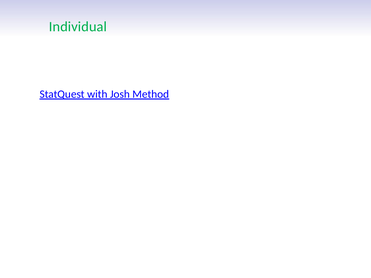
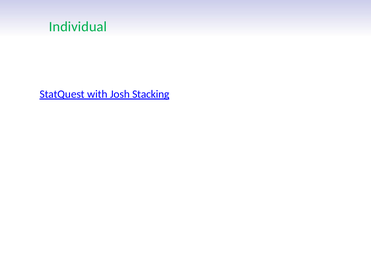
Method: Method -> Stacking
